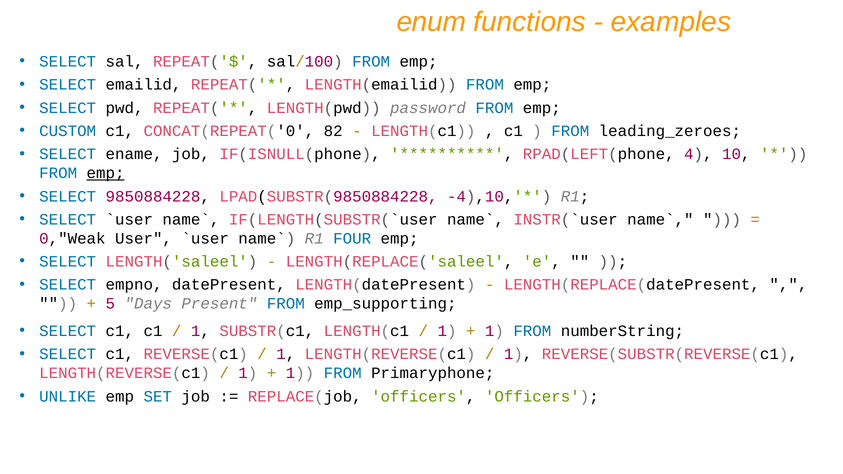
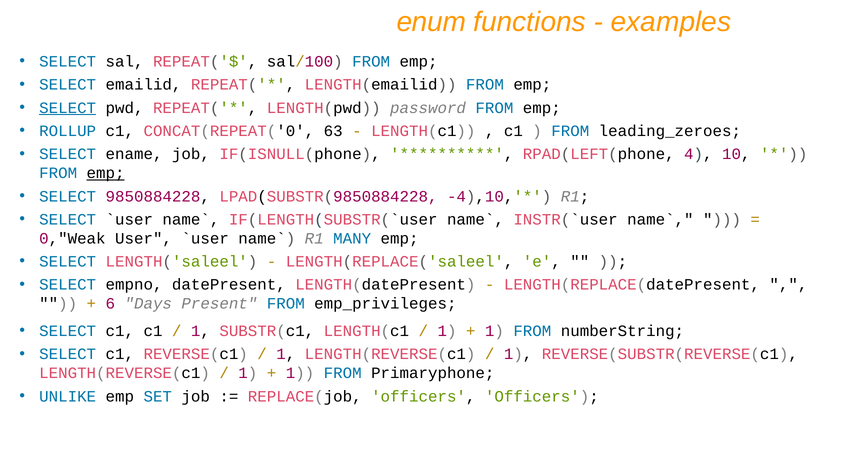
SELECT at (68, 108) underline: none -> present
CUSTOM: CUSTOM -> ROLLUP
82: 82 -> 63
FOUR: FOUR -> MANY
5: 5 -> 6
emp_supporting: emp_supporting -> emp_privileges
